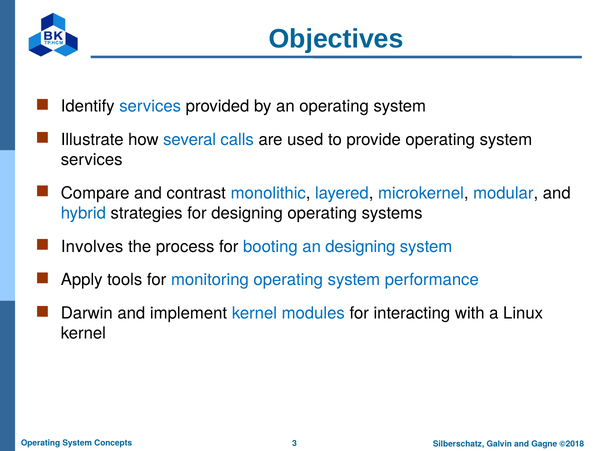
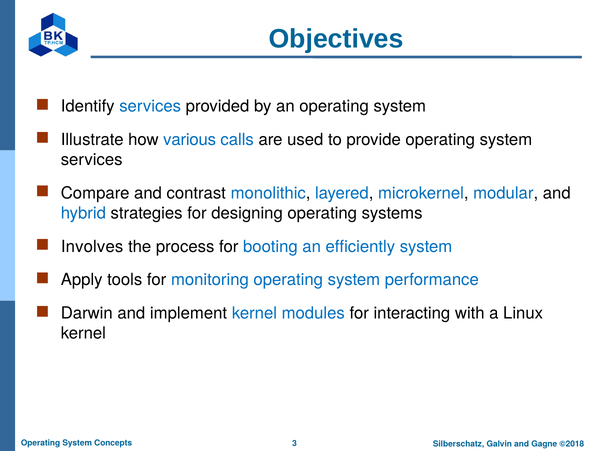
several: several -> various
an designing: designing -> efficiently
